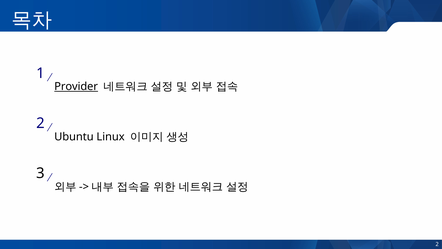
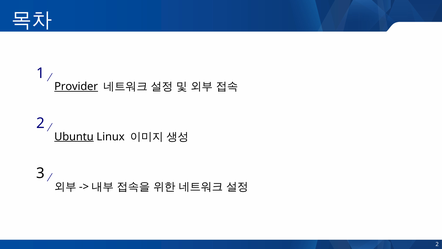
Ubuntu underline: none -> present
